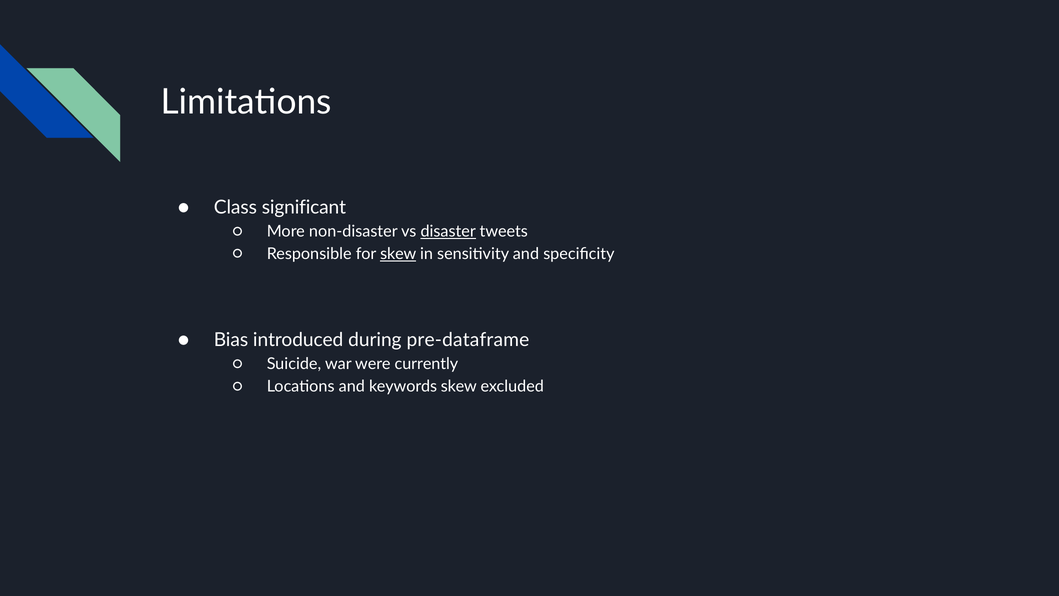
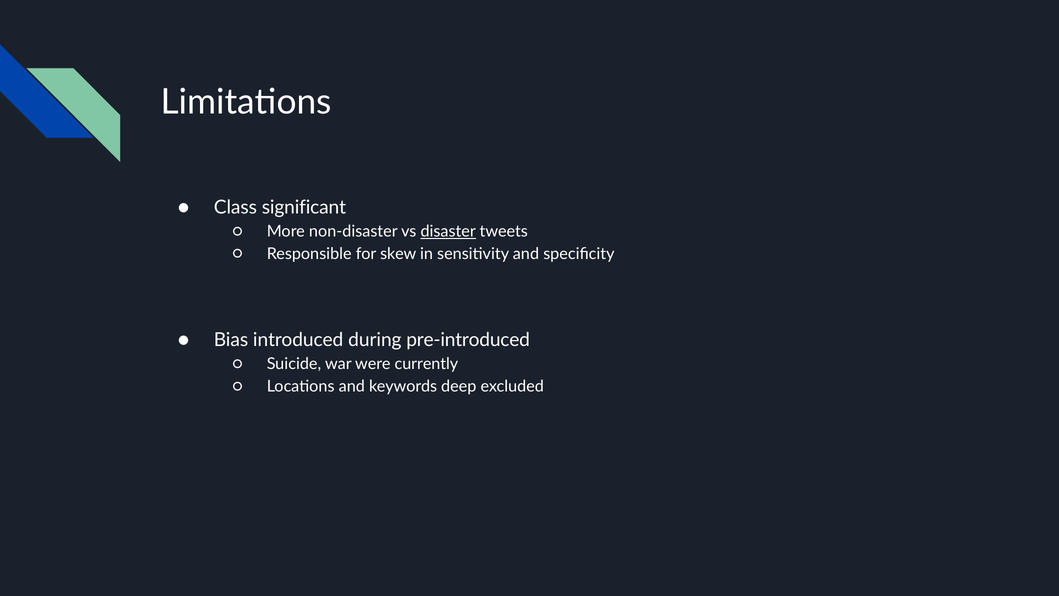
skew at (398, 254) underline: present -> none
pre-dataframe: pre-dataframe -> pre-introduced
keywords skew: skew -> deep
